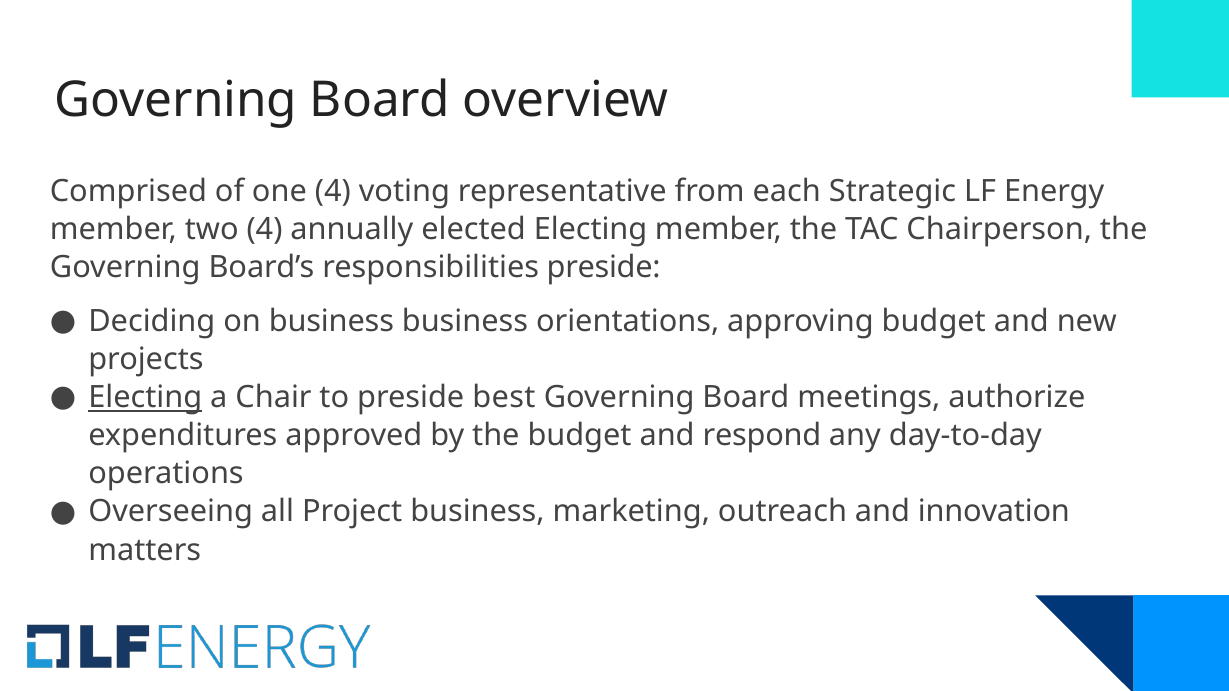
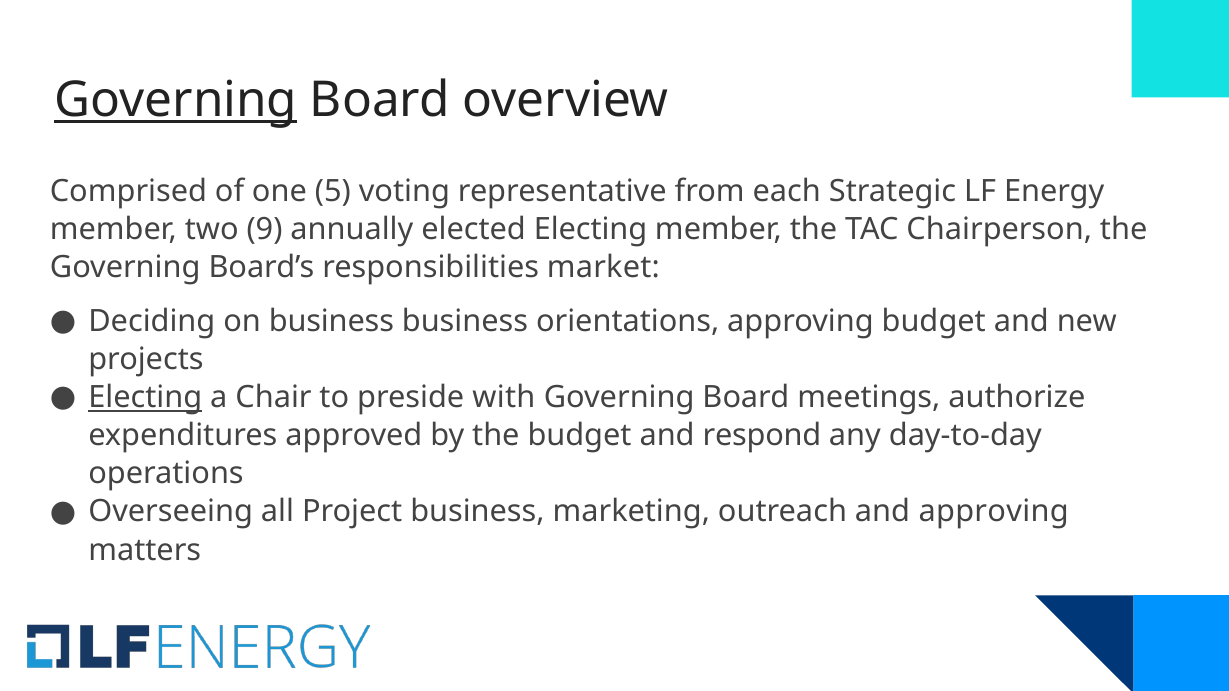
Governing at (176, 101) underline: none -> present
one 4: 4 -> 5
two 4: 4 -> 9
responsibilities preside: preside -> market
best: best -> with
and innovation: innovation -> approving
